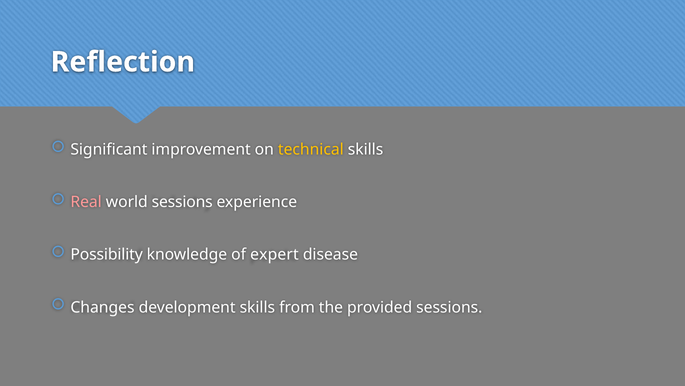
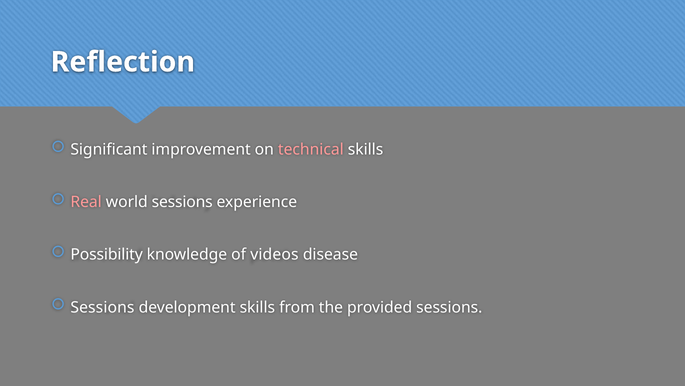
technical colour: yellow -> pink
expert: expert -> videos
Changes at (103, 307): Changes -> Sessions
